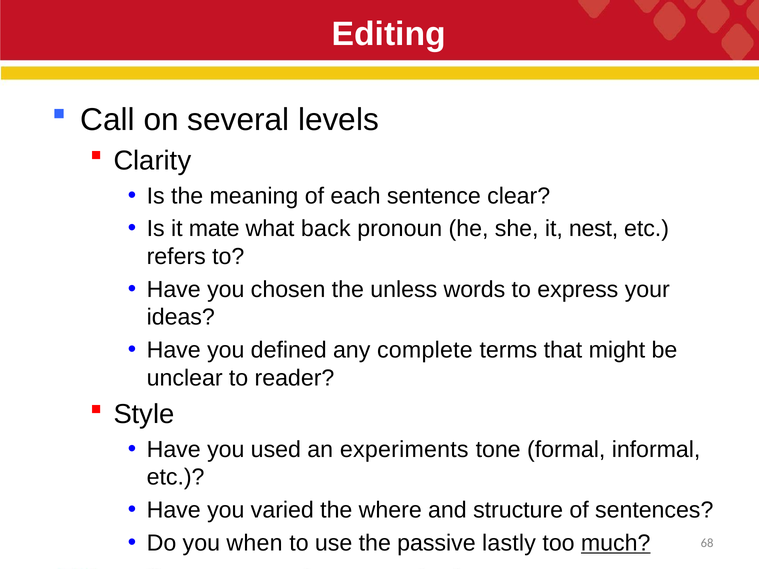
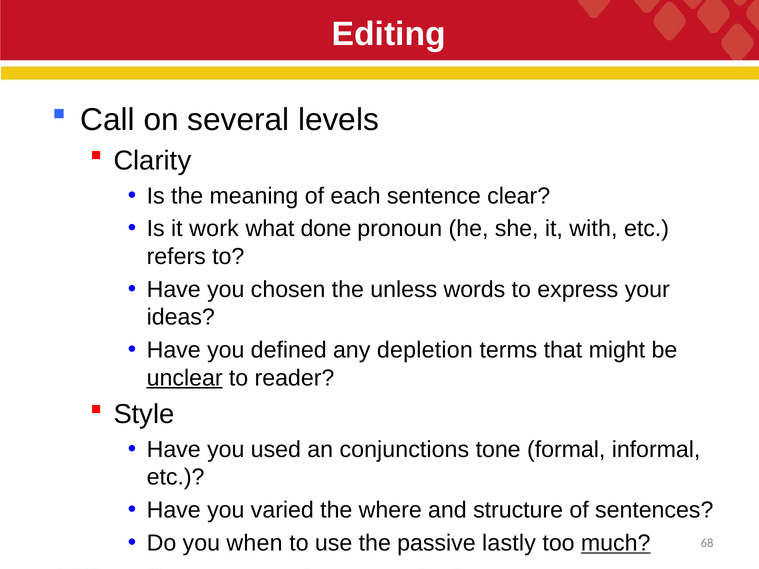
mate: mate -> work
back: back -> done
nest: nest -> with
complete: complete -> depletion
unclear underline: none -> present
experiments: experiments -> conjunctions
